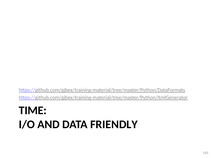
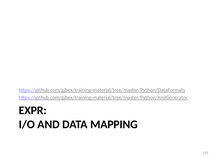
TIME: TIME -> EXPR
FRIENDLY: FRIENDLY -> MAPPING
